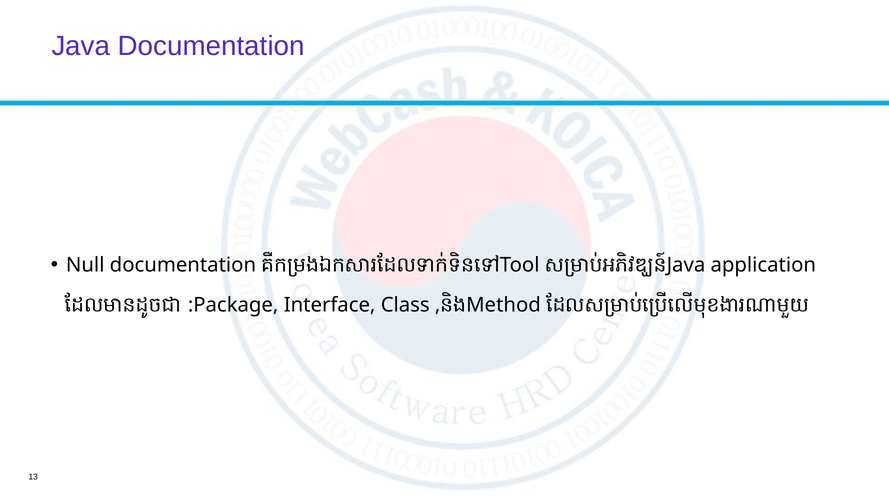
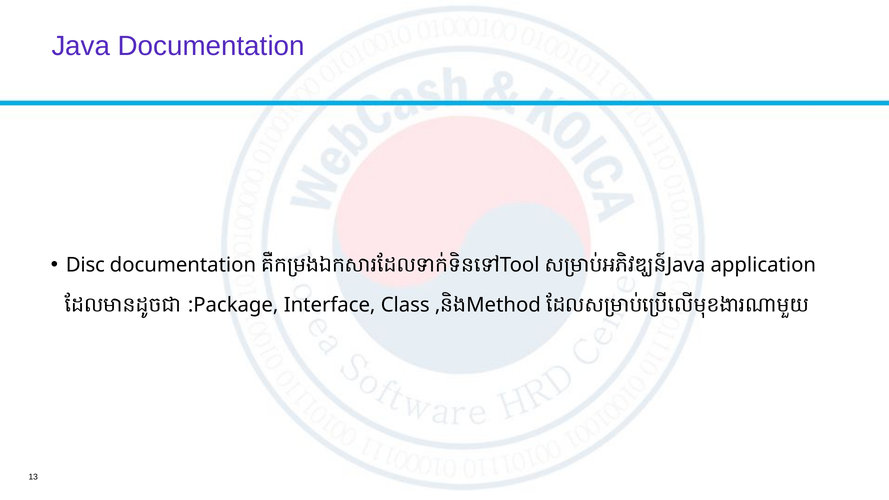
Null: Null -> Disc
